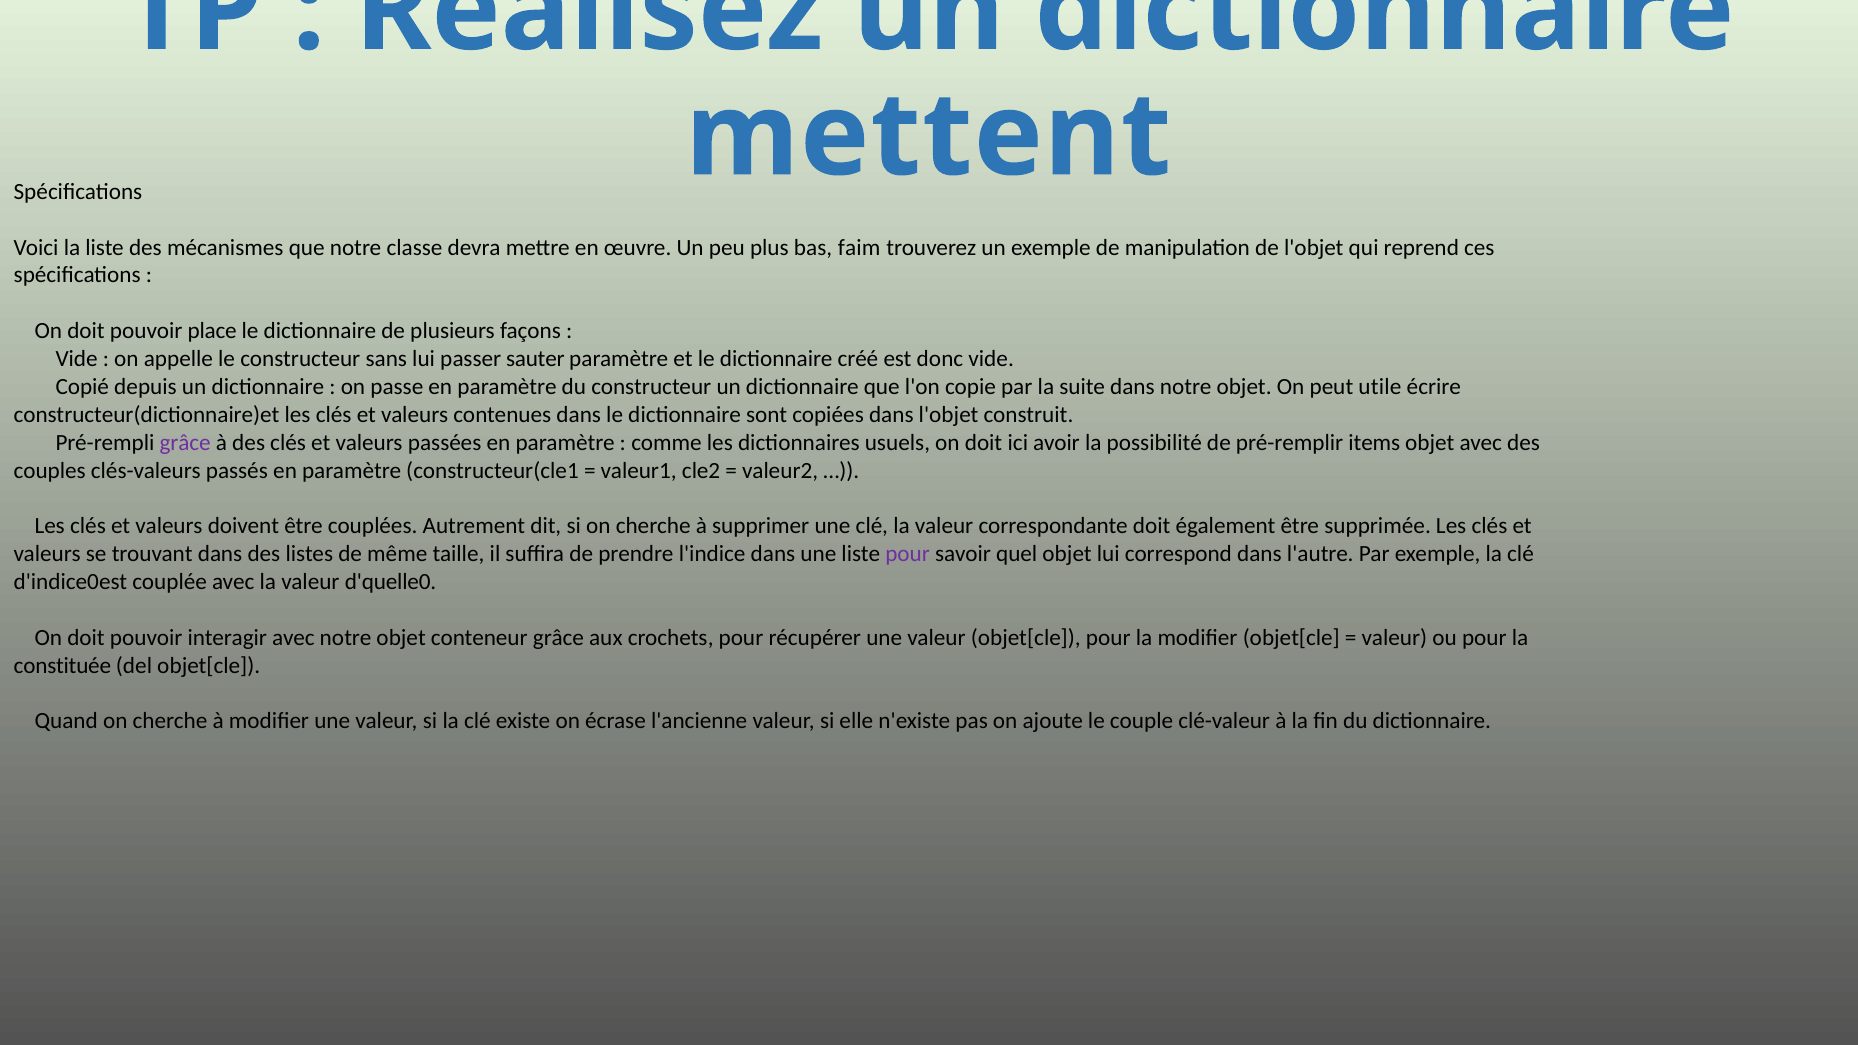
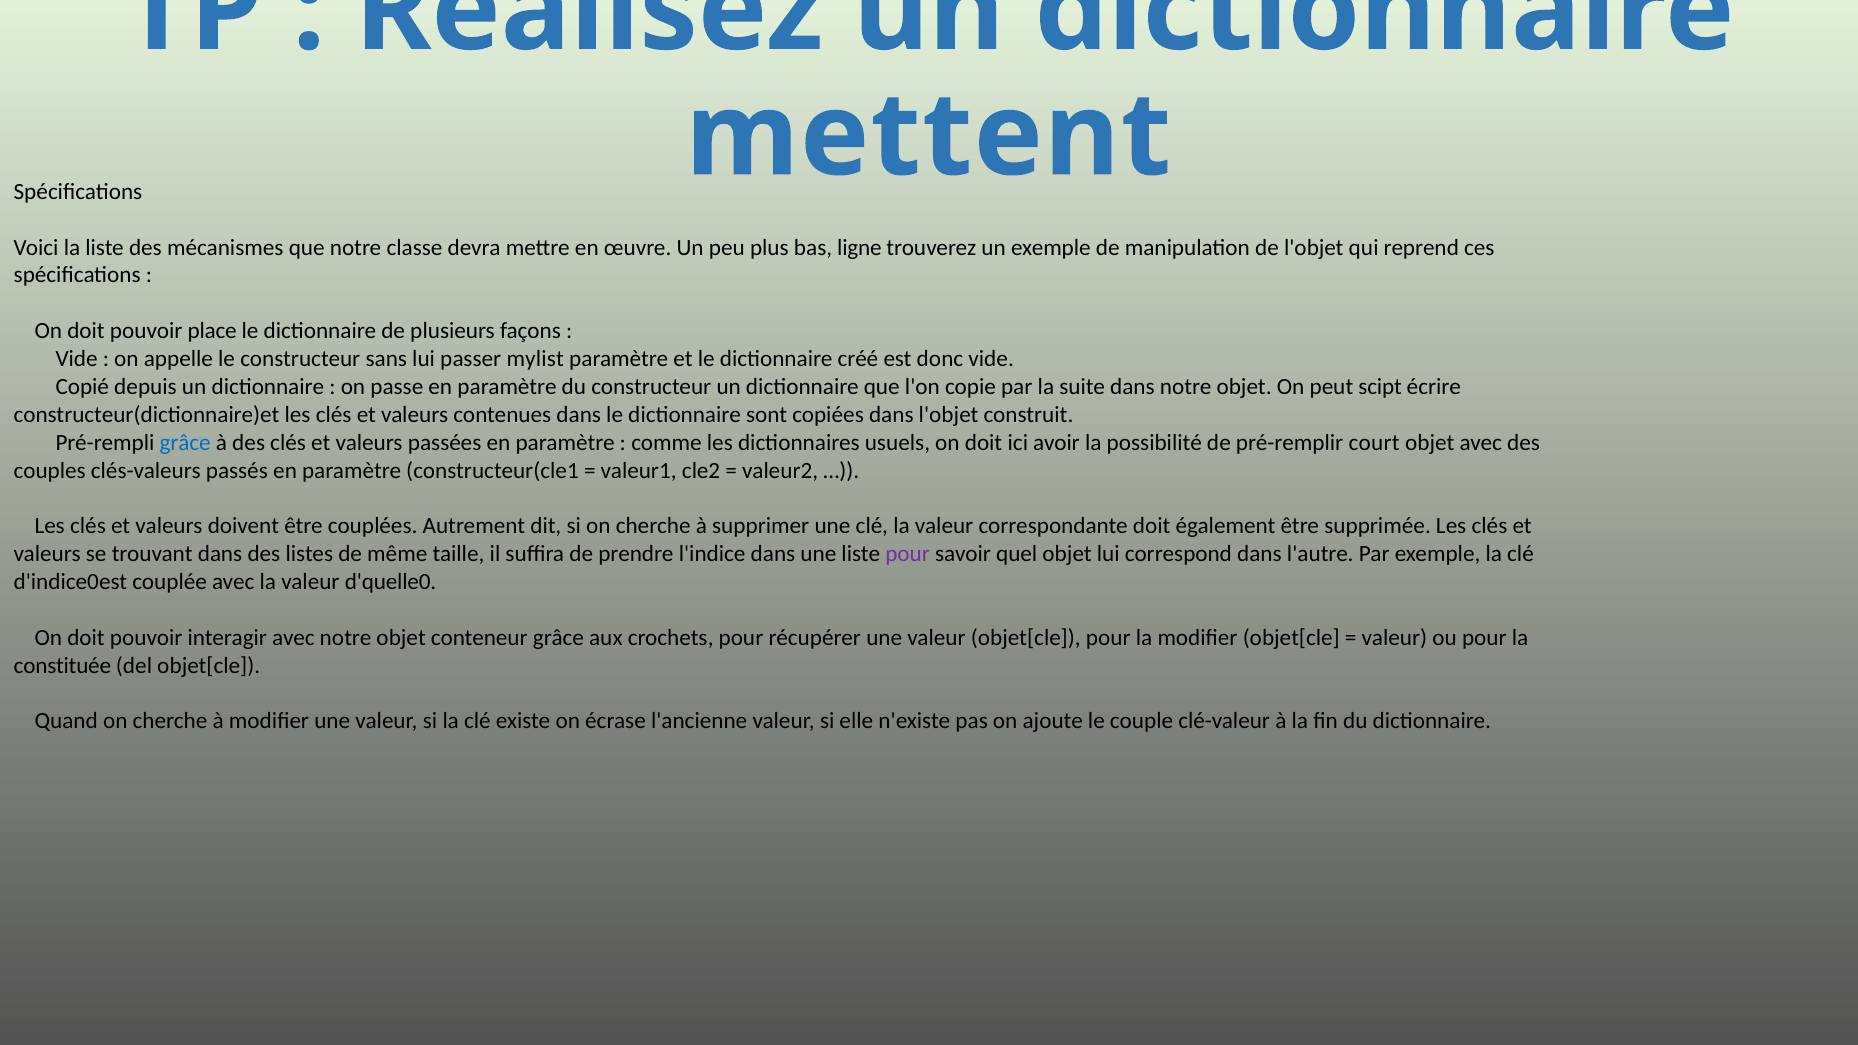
faim: faim -> ligne
sauter: sauter -> mylist
utile: utile -> scipt
grâce at (185, 443) colour: purple -> blue
items: items -> court
